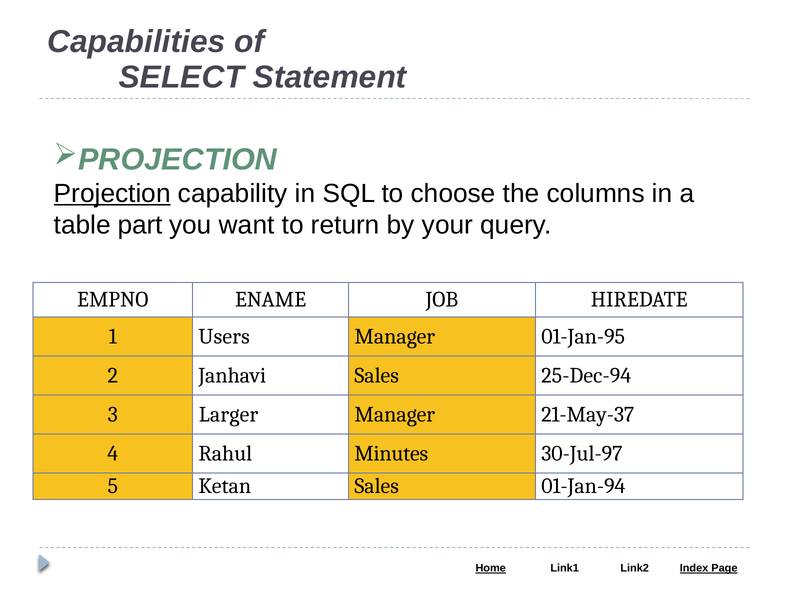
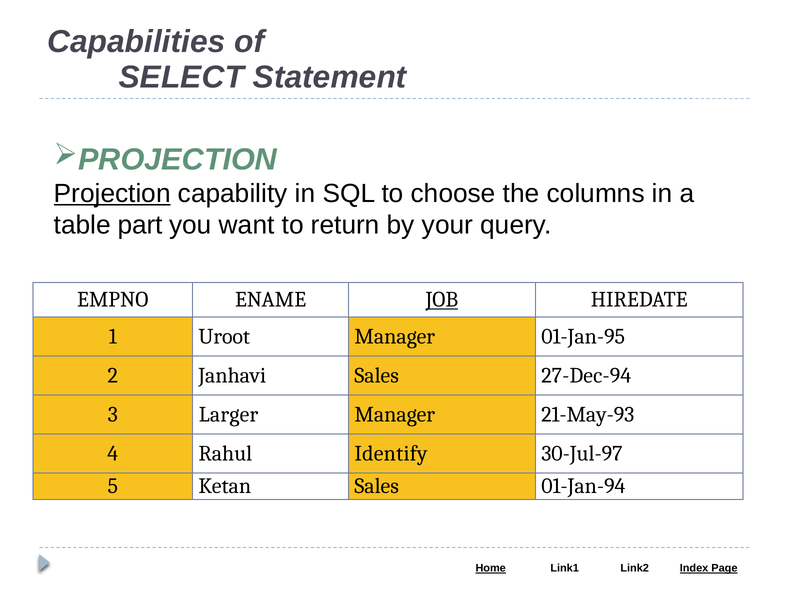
JOB underline: none -> present
Users: Users -> Uroot
25-Dec-94: 25-Dec-94 -> 27-Dec-94
21-May-37: 21-May-37 -> 21-May-93
Minutes: Minutes -> Identify
